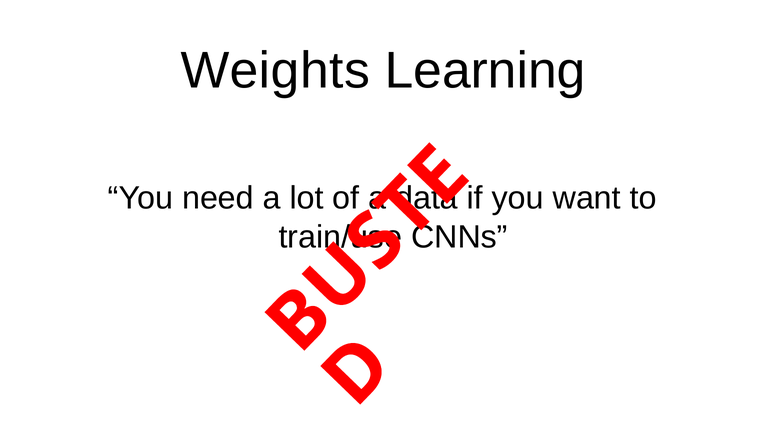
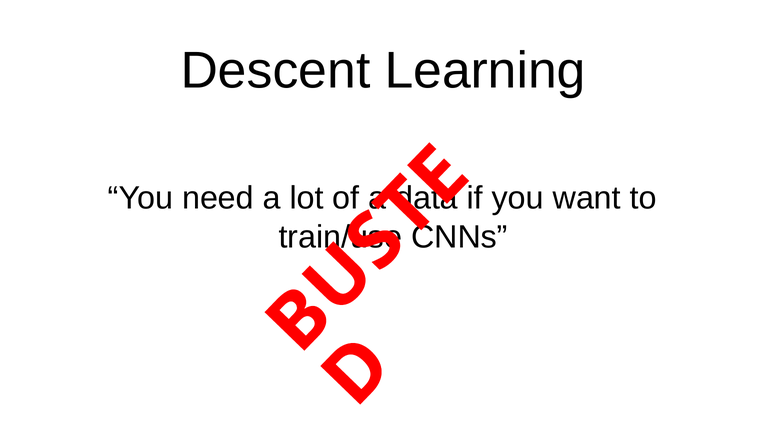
Weights: Weights -> Descent
